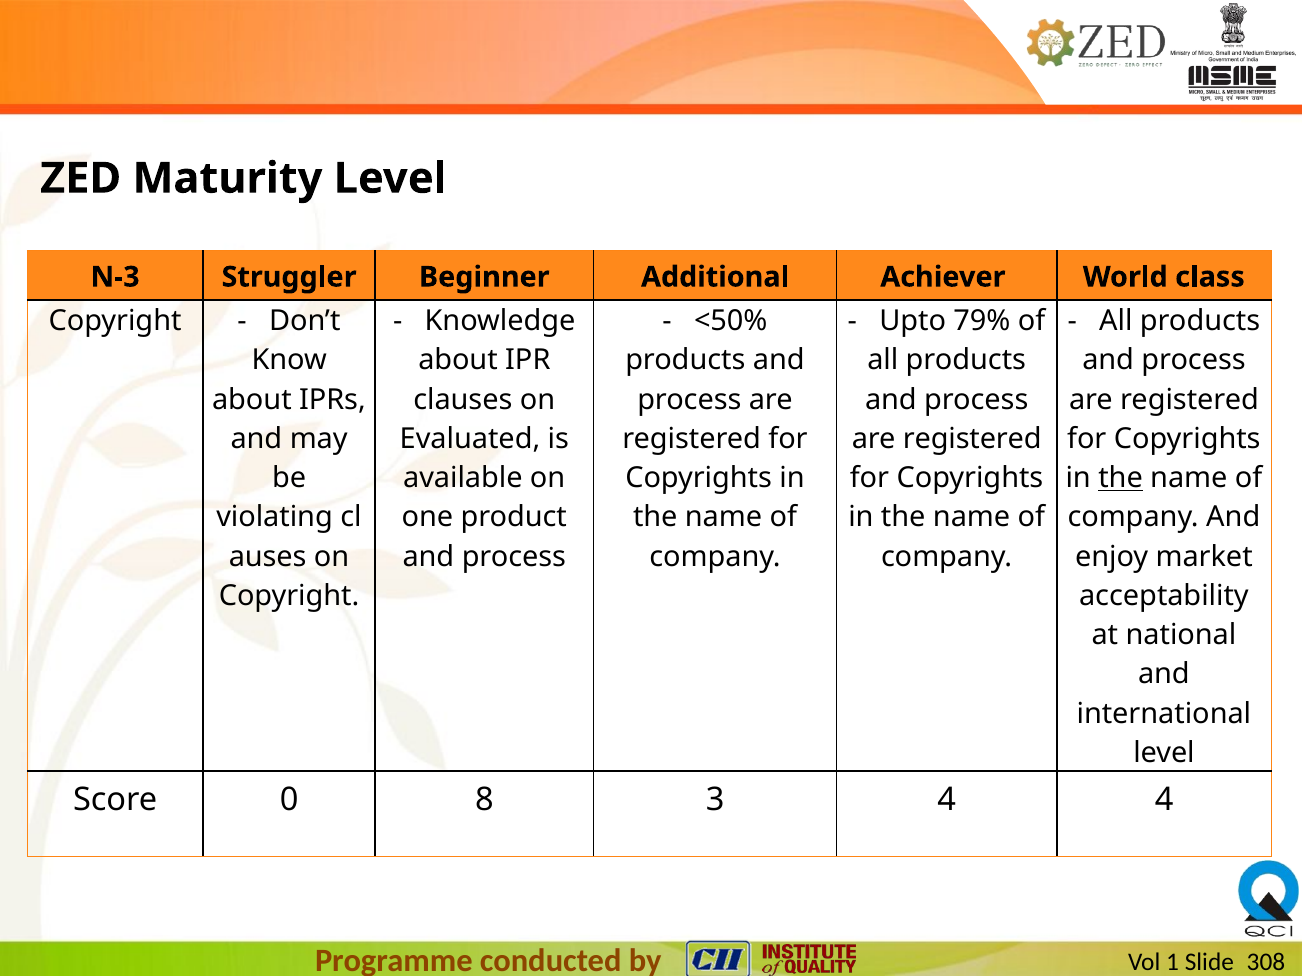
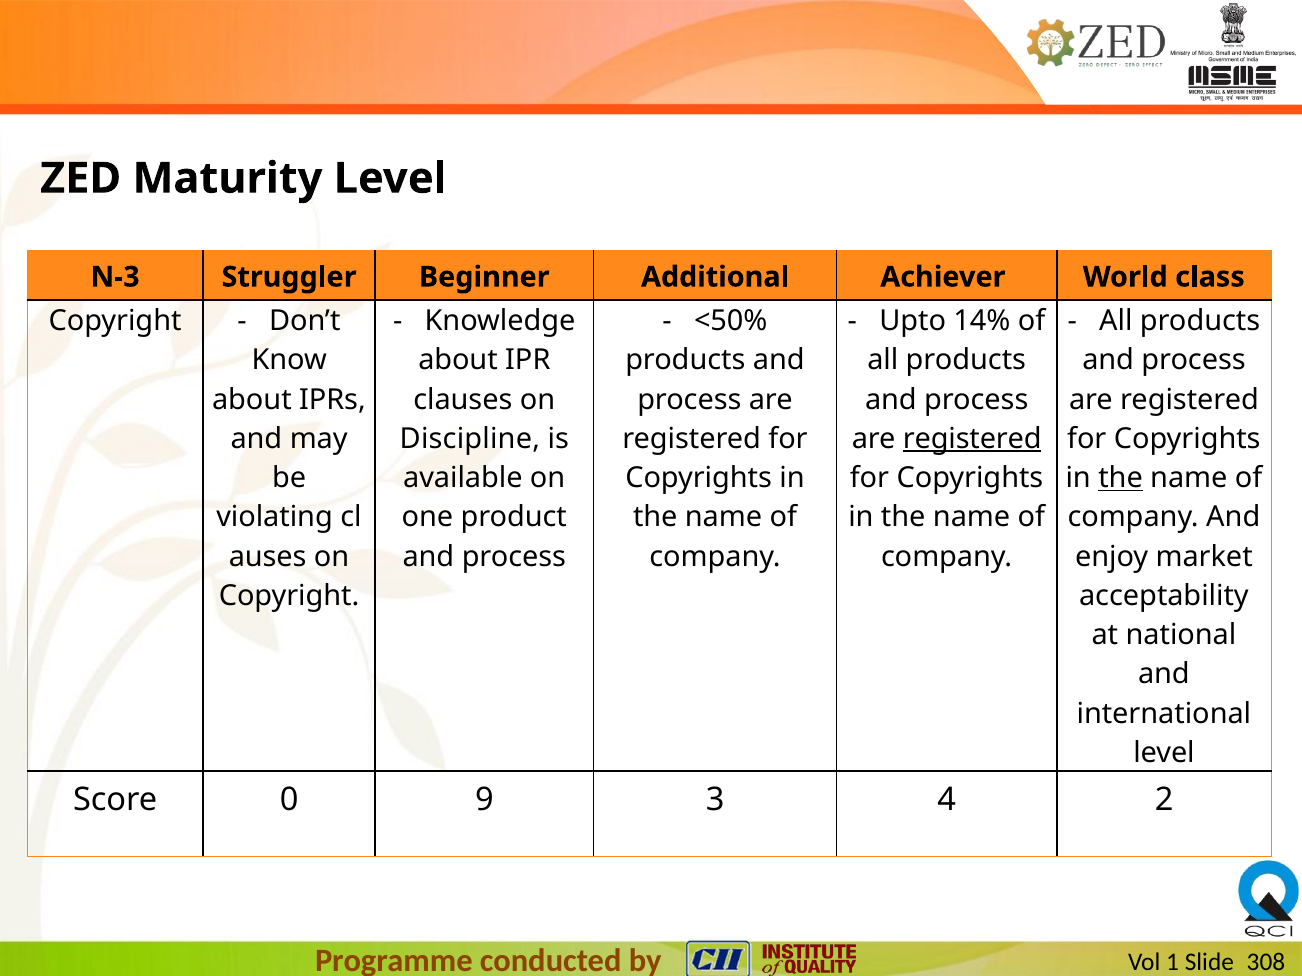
79%: 79% -> 14%
Evaluated: Evaluated -> Discipline
registered at (972, 439) underline: none -> present
8: 8 -> 9
4 4: 4 -> 2
